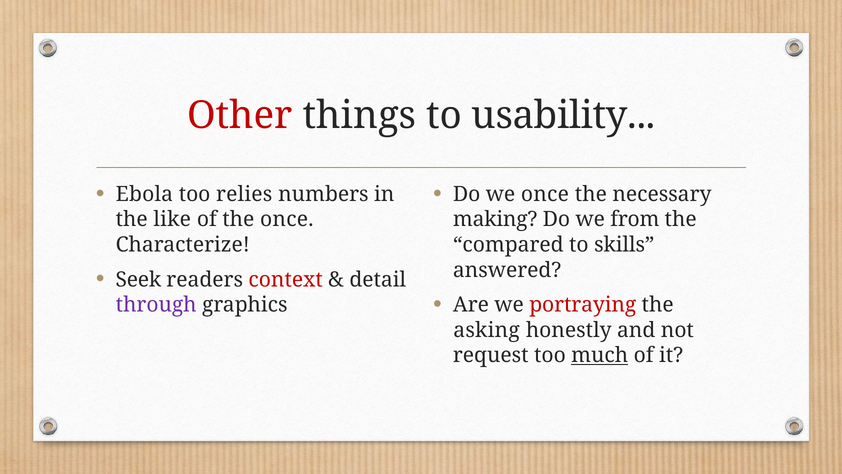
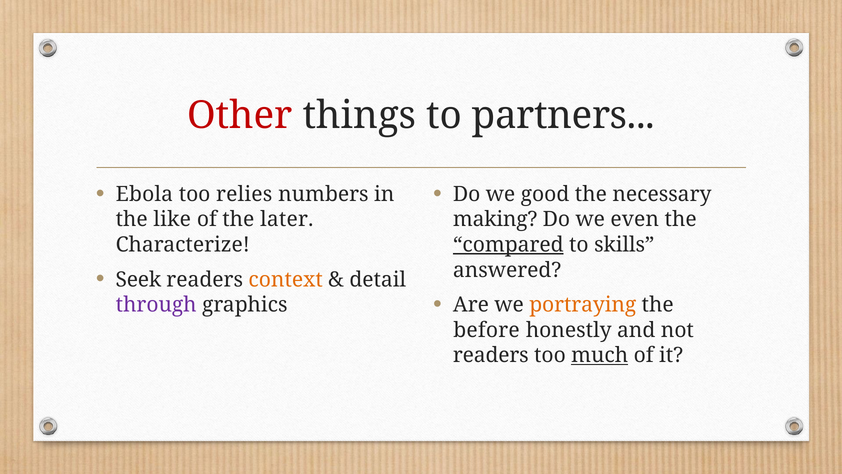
usability: usability -> partners
we once: once -> good
the once: once -> later
from: from -> even
compared underline: none -> present
context colour: red -> orange
portraying colour: red -> orange
asking: asking -> before
request at (491, 355): request -> readers
